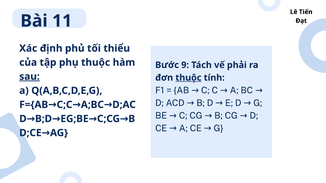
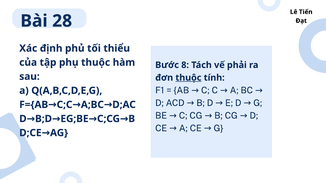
11: 11 -> 28
9: 9 -> 8
sau underline: present -> none
